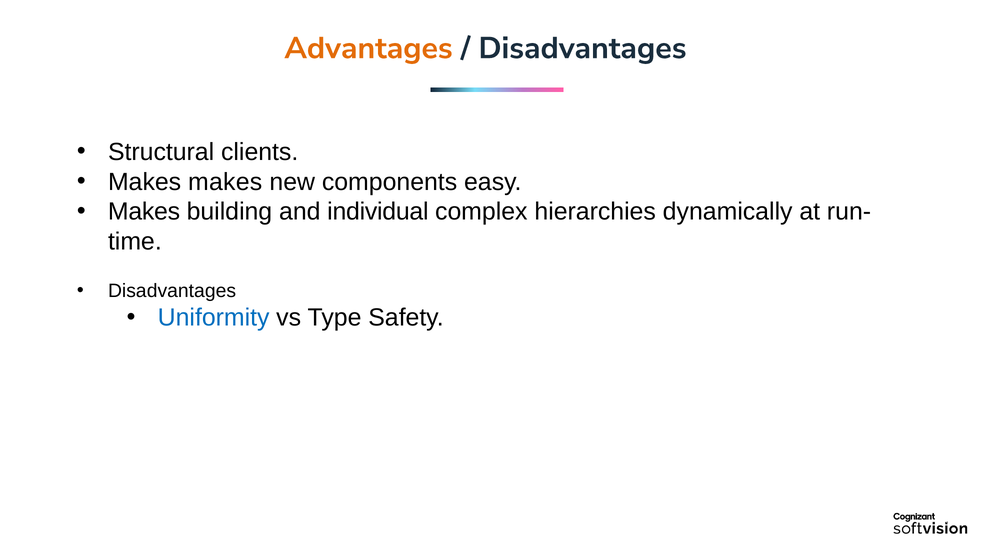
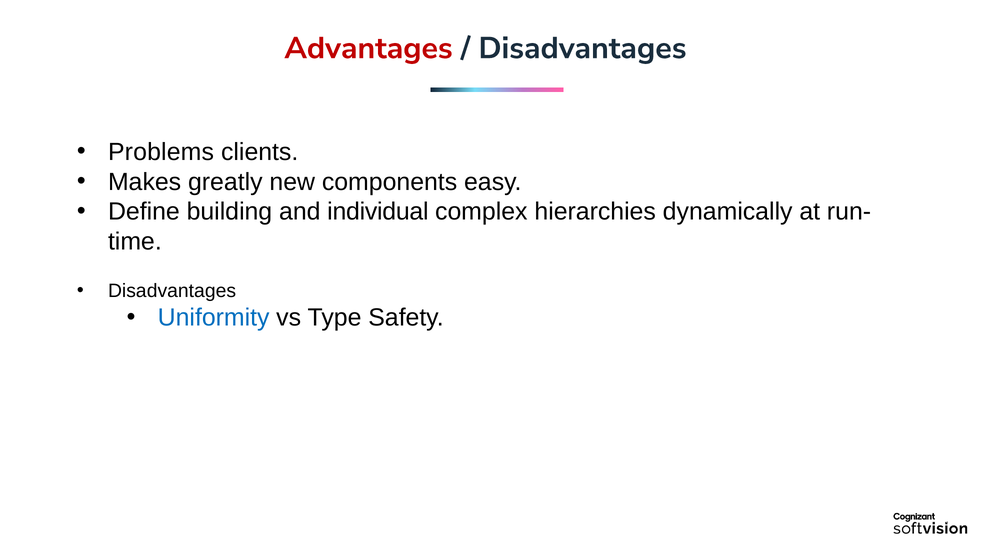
Advantages colour: orange -> red
Structural: Structural -> Problems
Makes makes: makes -> greatly
Makes at (144, 212): Makes -> Define
